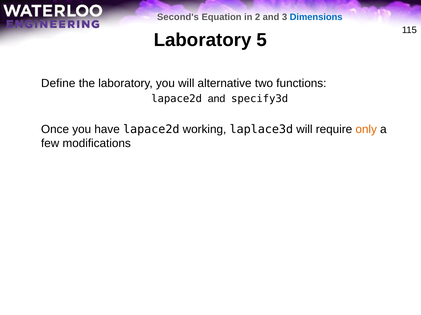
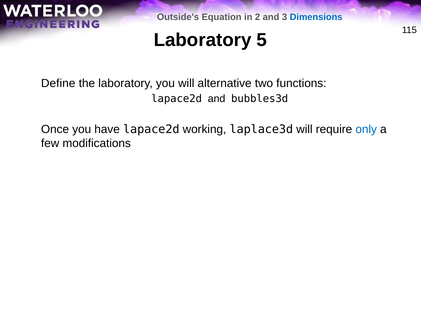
Second's: Second's -> Outside's
specify3d: specify3d -> bubbles3d
only colour: orange -> blue
